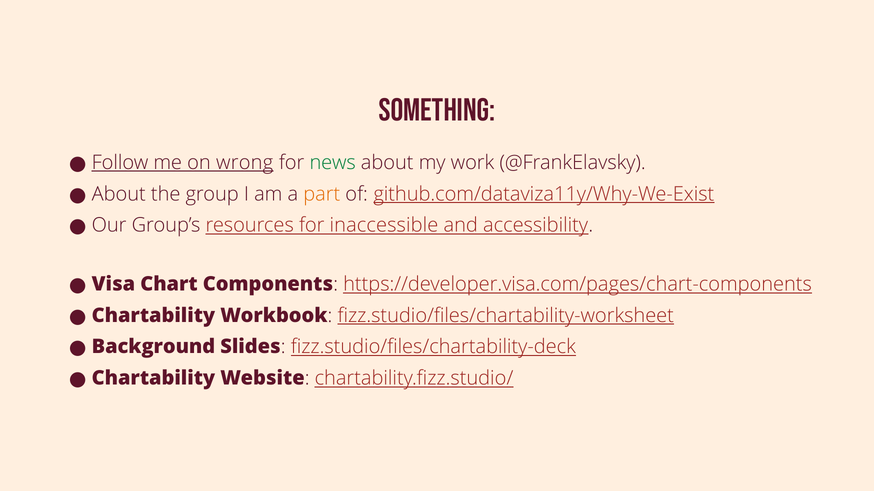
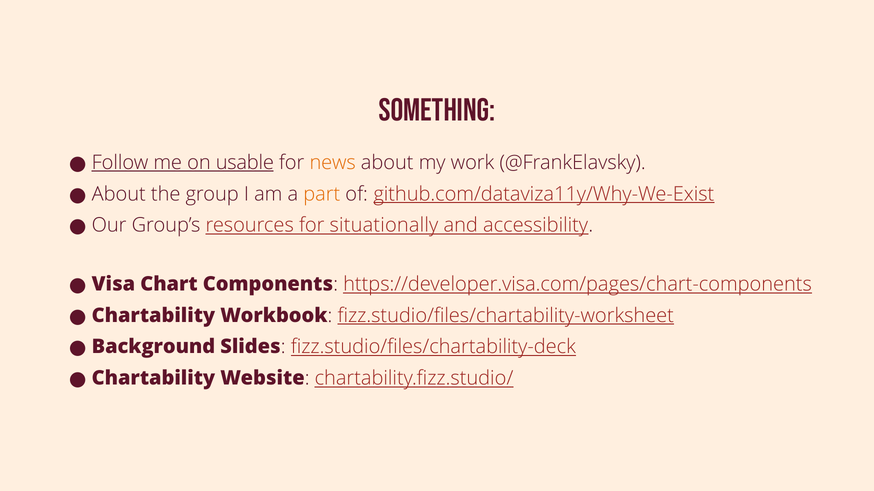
wrong: wrong -> usable
news colour: green -> orange
inaccessible: inaccessible -> situationally
